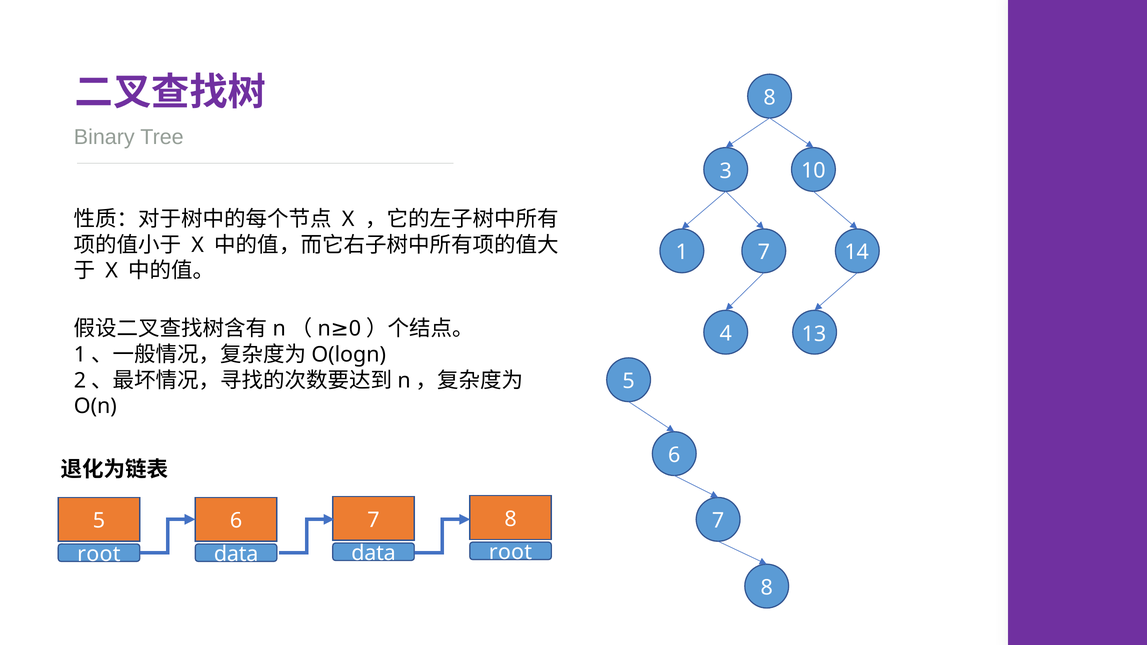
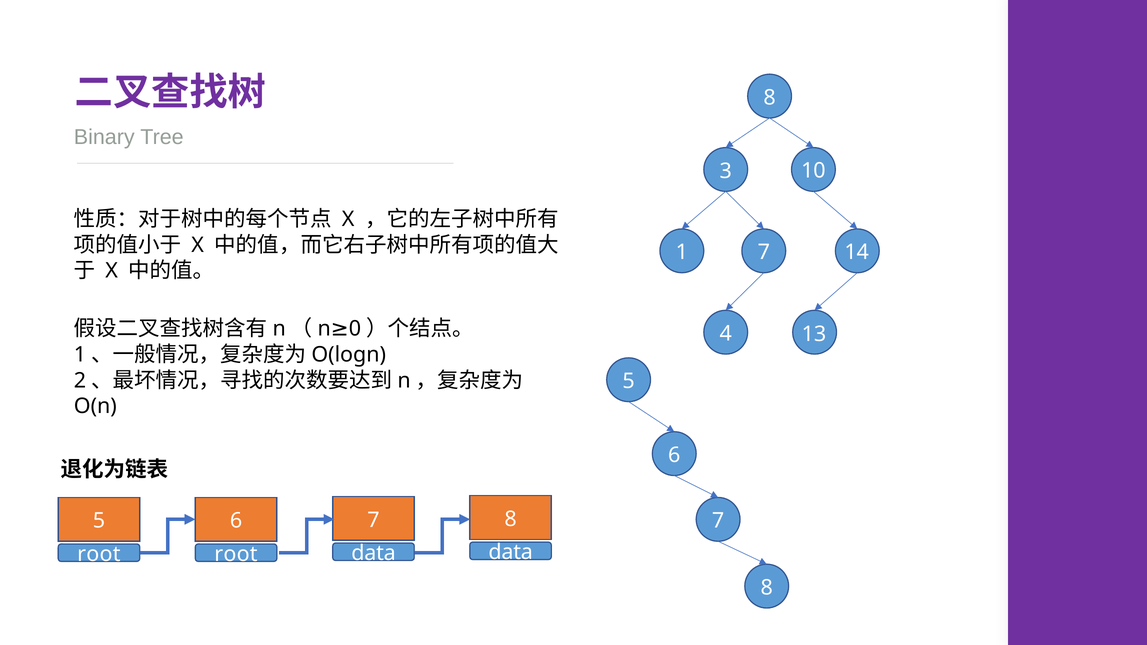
root at (510, 553): root -> data
data at (236, 554): data -> root
